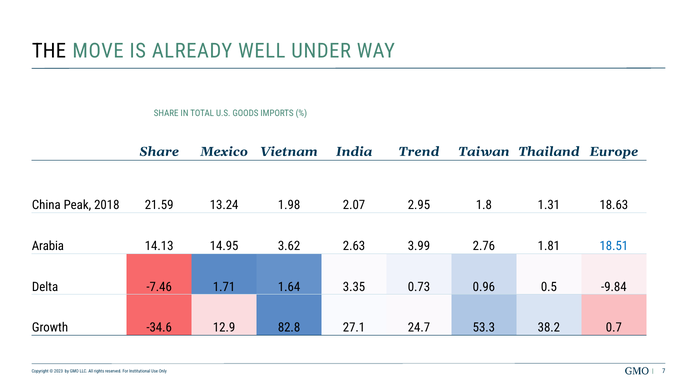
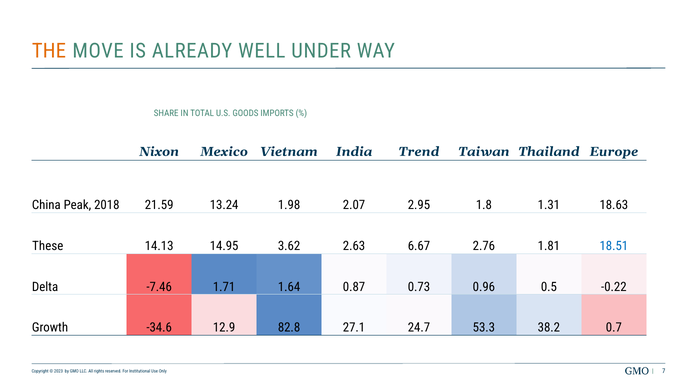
THE colour: black -> orange
Share at (159, 152): Share -> Nixon
Arabia: Arabia -> These
3.99: 3.99 -> 6.67
3.35: 3.35 -> 0.87
-9.84: -9.84 -> -0.22
